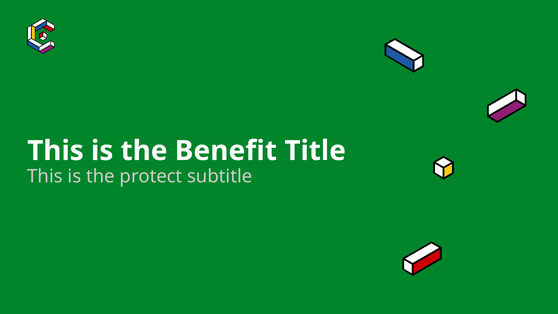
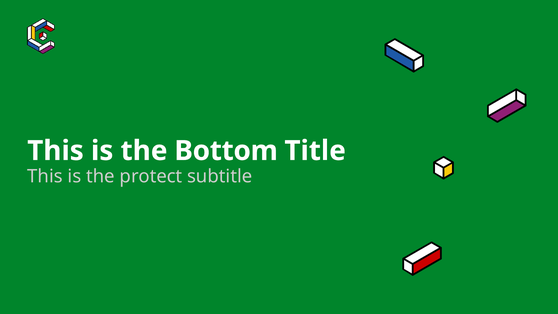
Benefit: Benefit -> Bottom
